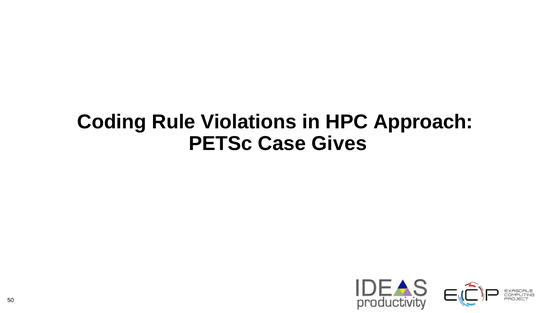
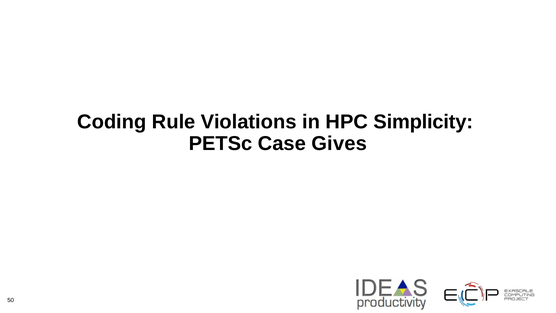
Approach: Approach -> Simplicity
